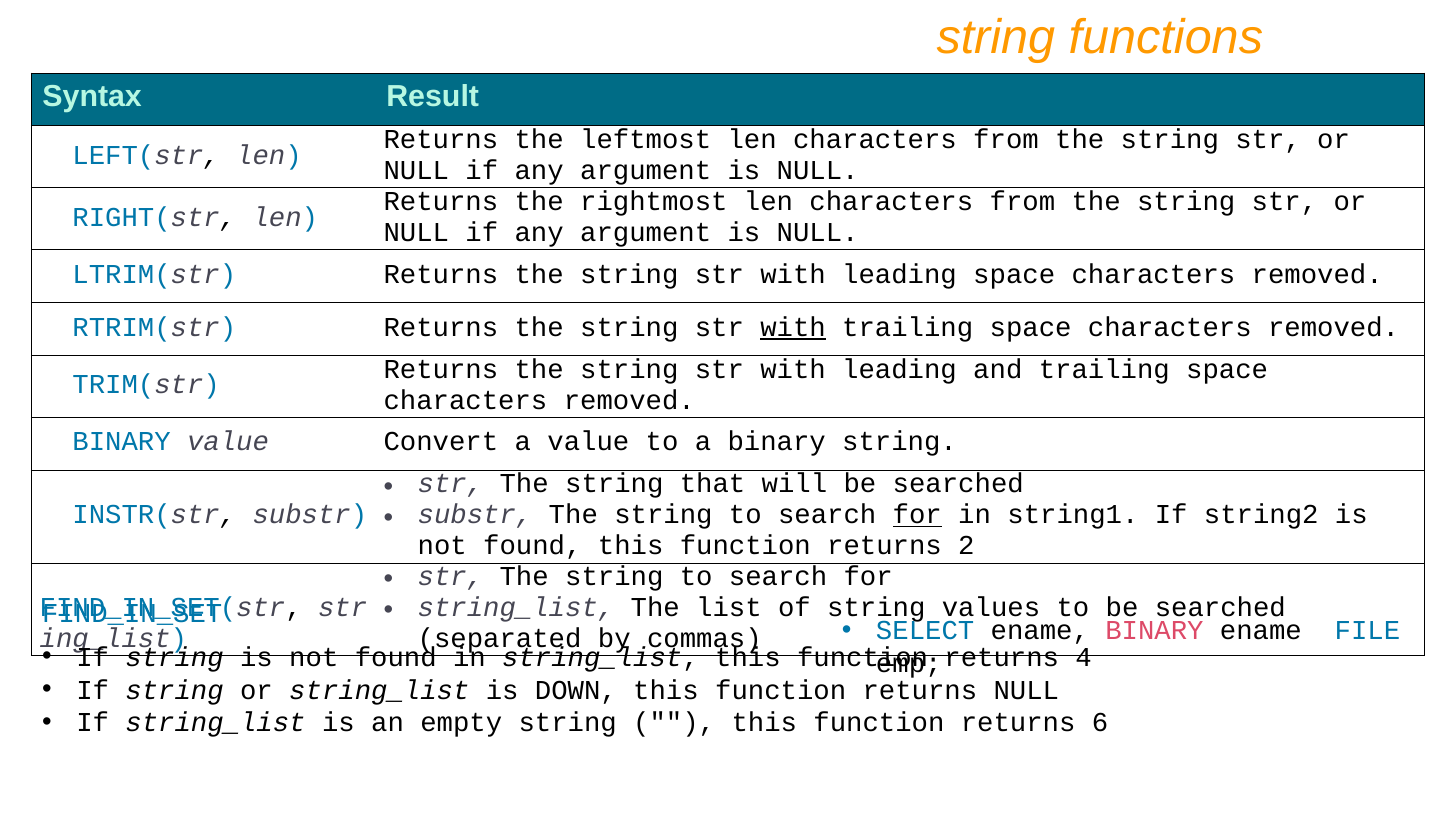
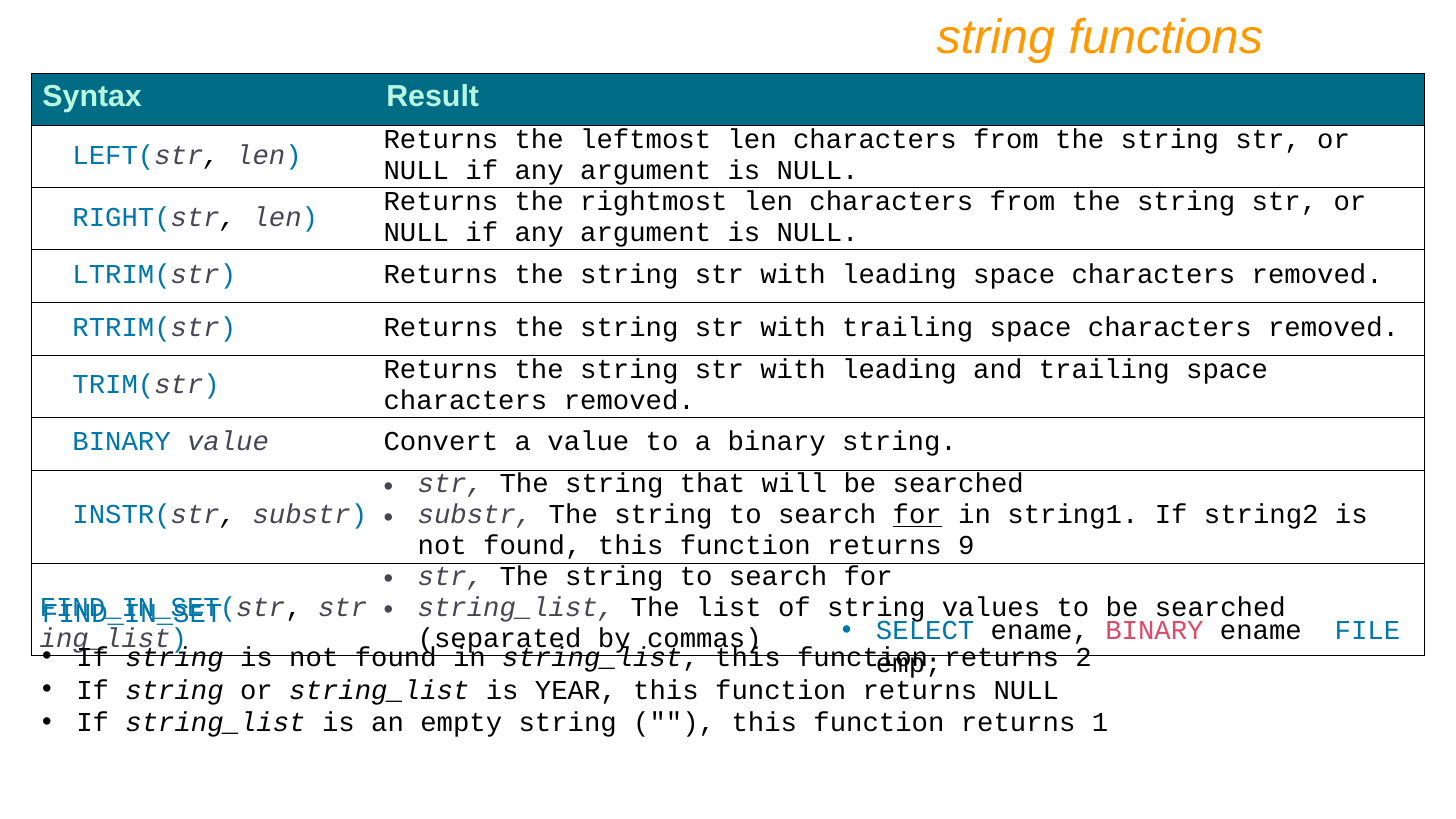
with at (793, 327) underline: present -> none
2: 2 -> 9
4: 4 -> 2
DOWN: DOWN -> YEAR
6: 6 -> 1
